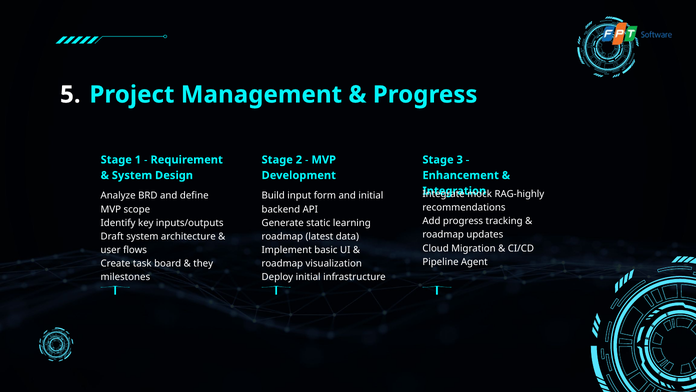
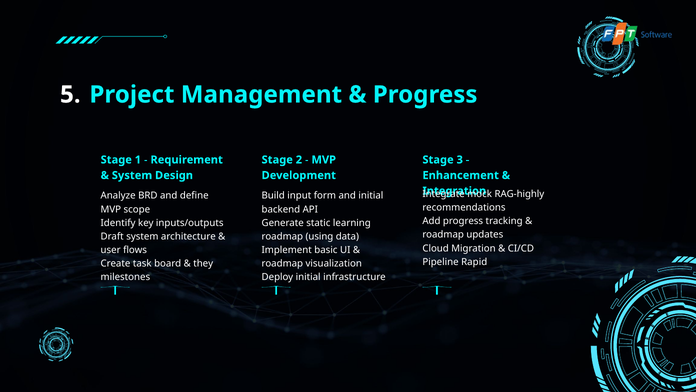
latest: latest -> using
Agent: Agent -> Rapid
